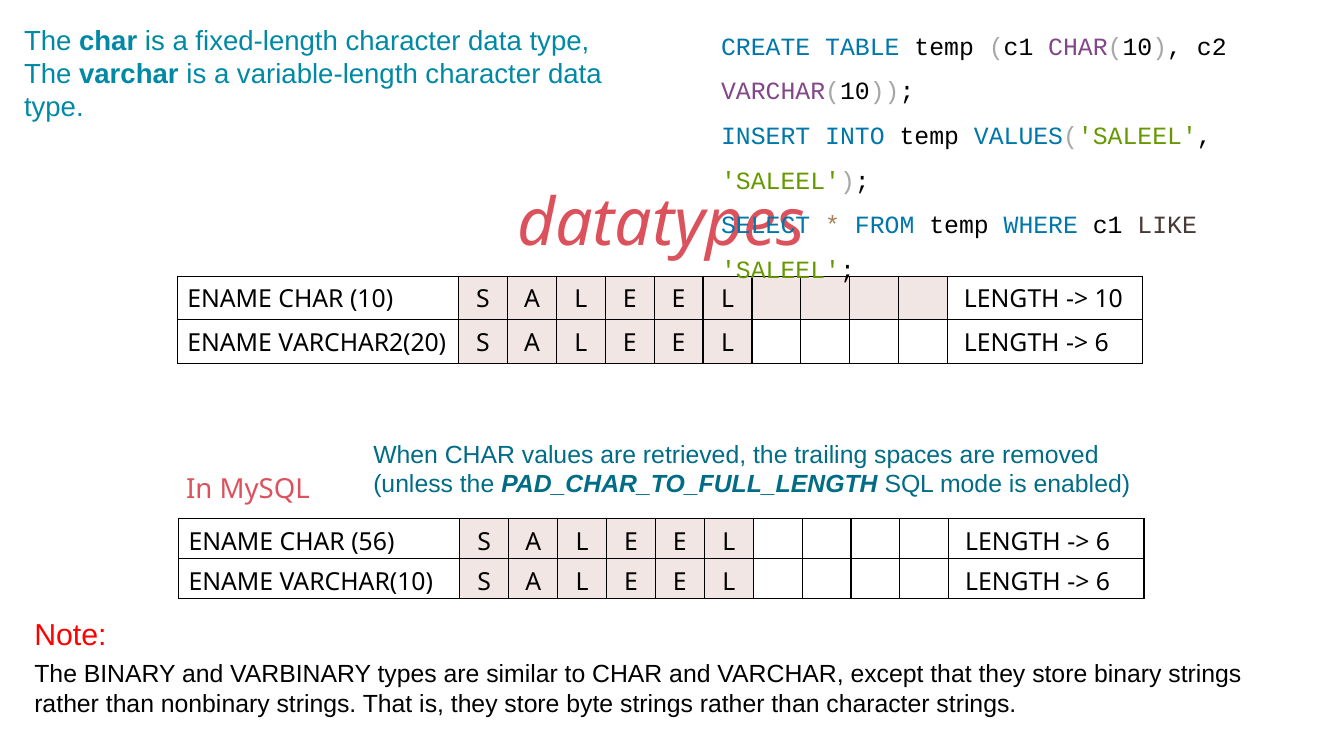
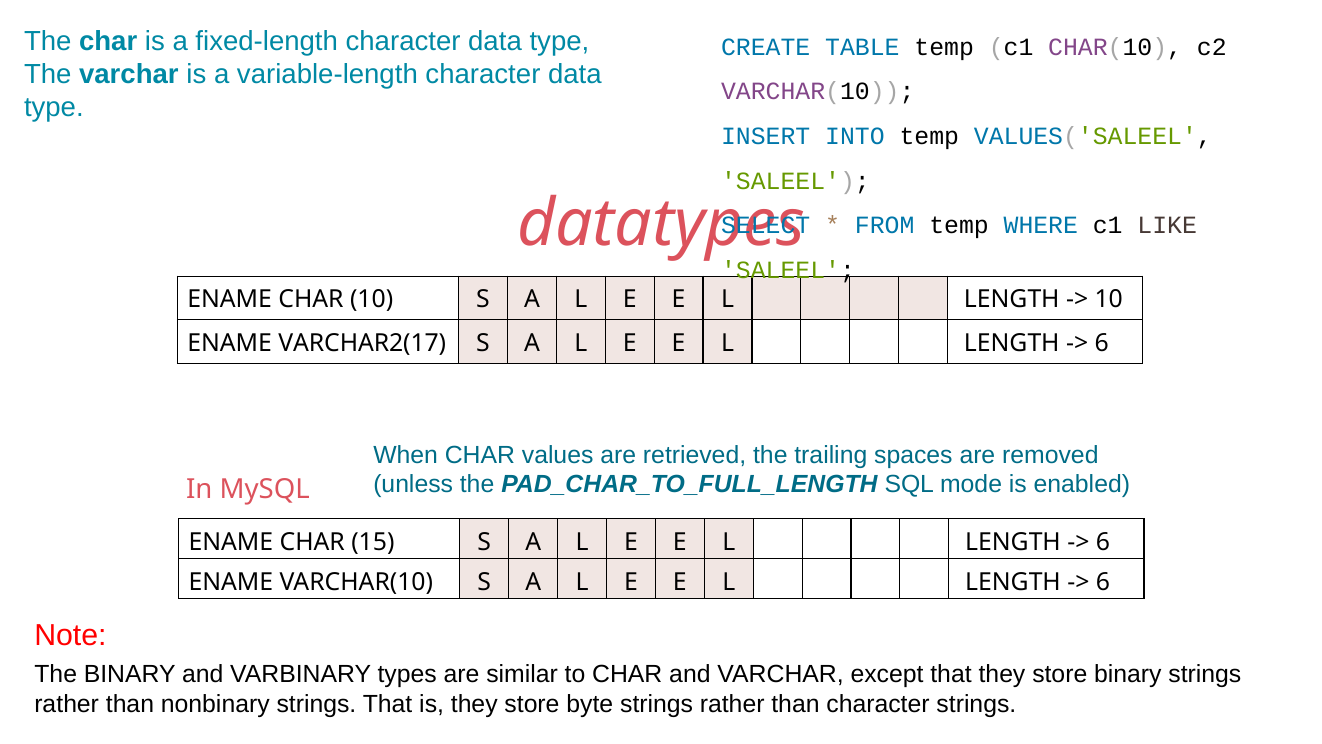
VARCHAR2(20: VARCHAR2(20 -> VARCHAR2(17
56: 56 -> 15
